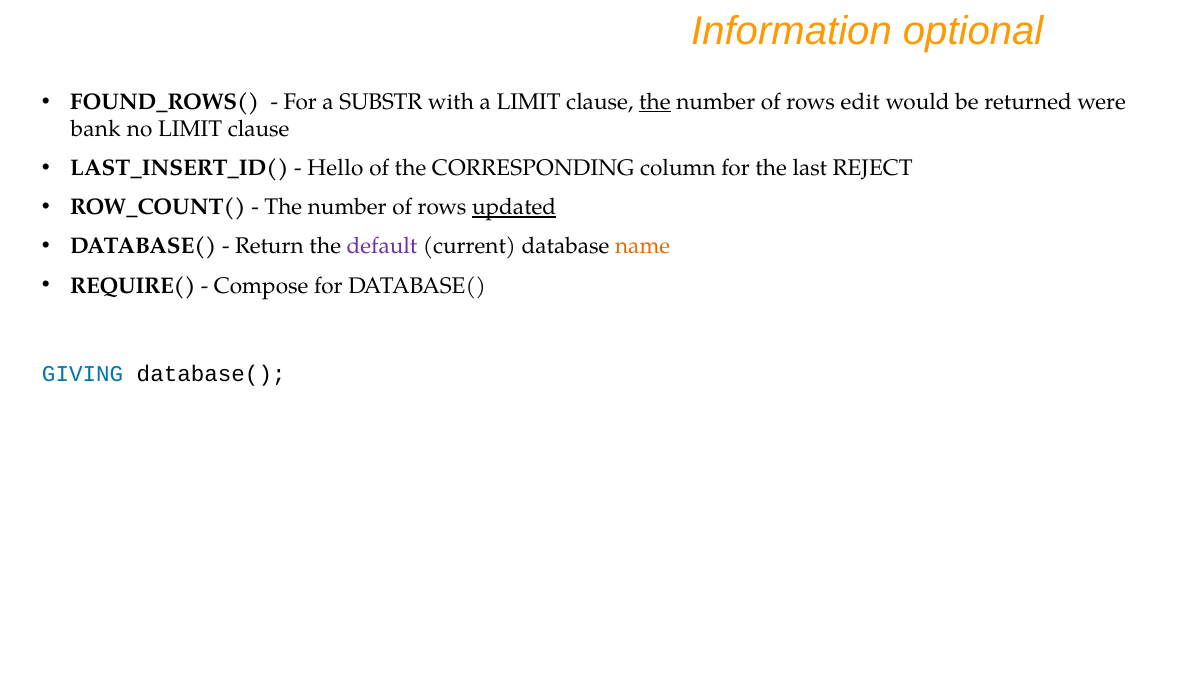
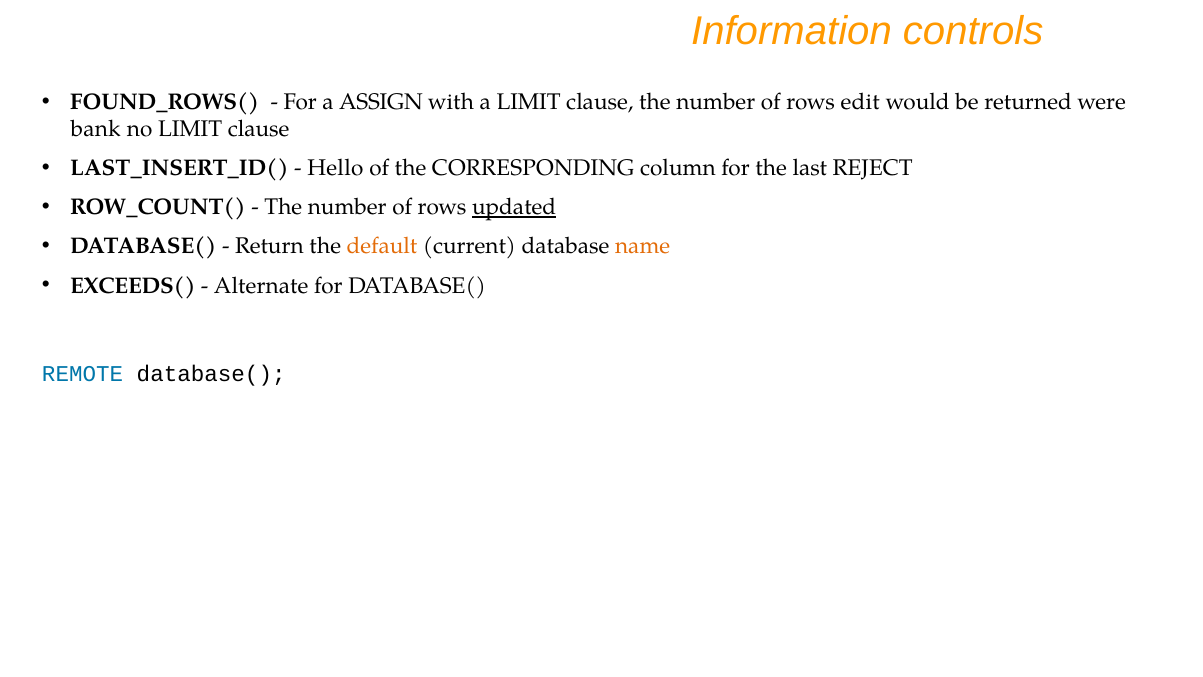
optional: optional -> controls
SUBSTR: SUBSTR -> ASSIGN
the at (655, 102) underline: present -> none
default colour: purple -> orange
REQUIRE(: REQUIRE( -> EXCEEDS(
Compose: Compose -> Alternate
GIVING: GIVING -> REMOTE
